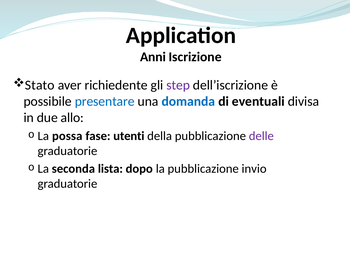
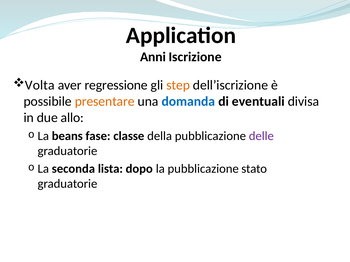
Stato: Stato -> Volta
richiedente: richiedente -> regressione
step colour: purple -> orange
presentare colour: blue -> orange
possa: possa -> beans
utenti: utenti -> classe
invio: invio -> stato
